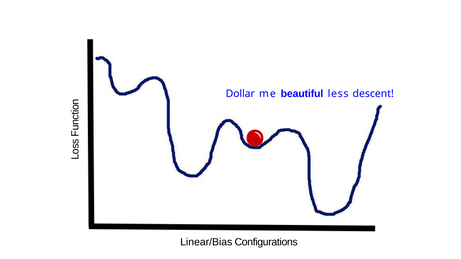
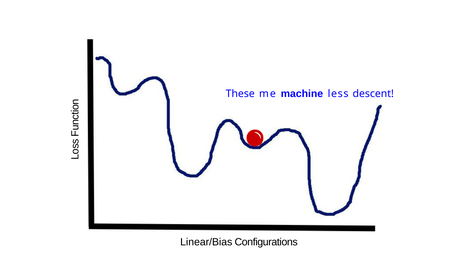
Dollar: Dollar -> These
beautiful: beautiful -> machine
